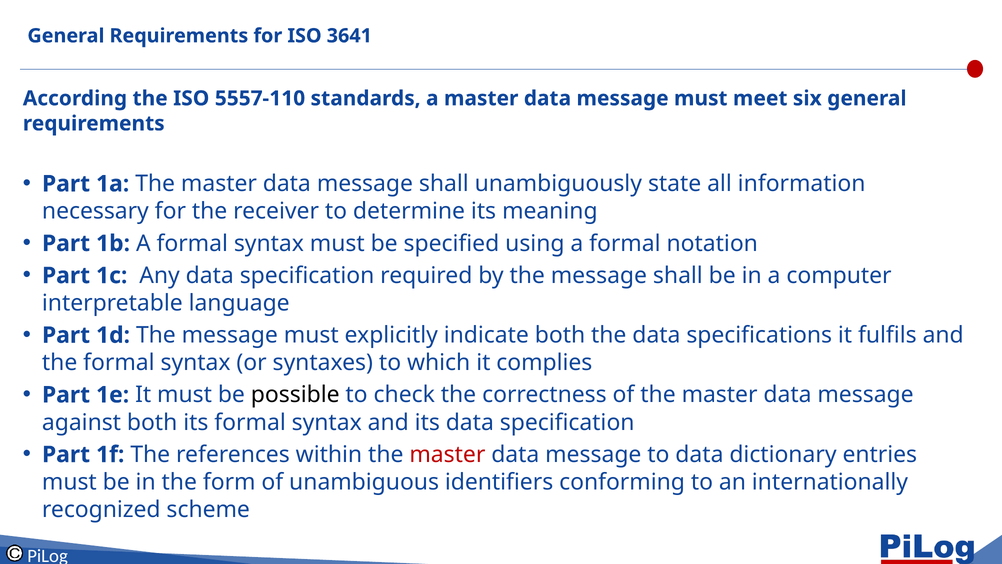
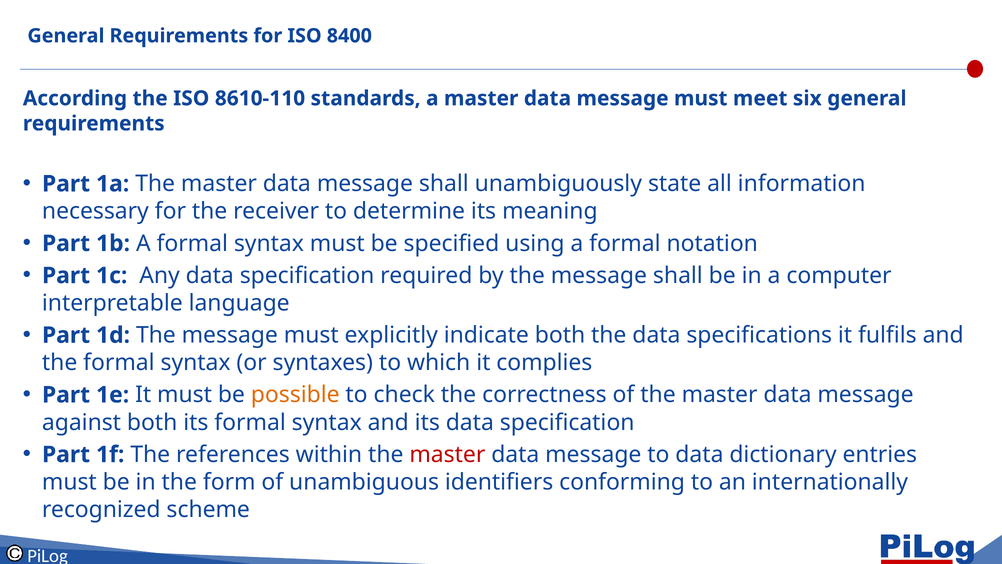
3641: 3641 -> 8400
5557-110: 5557-110 -> 8610-110
possible colour: black -> orange
